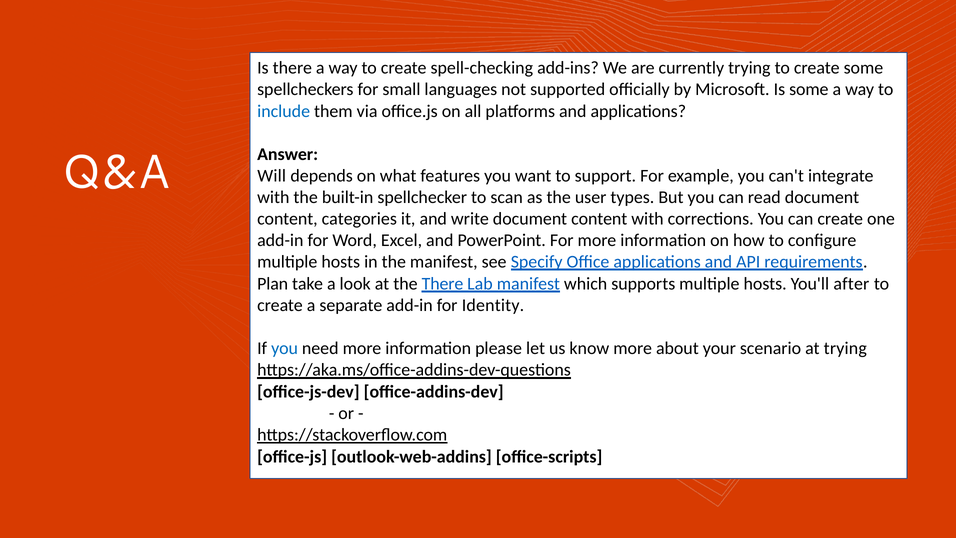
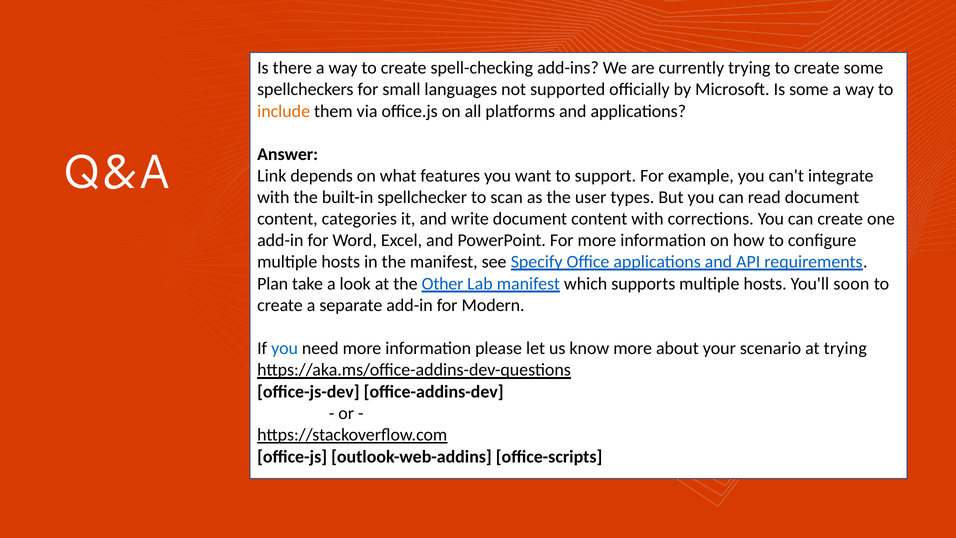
include colour: blue -> orange
Will: Will -> Link
the There: There -> Other
after: after -> soon
Identity: Identity -> Modern
